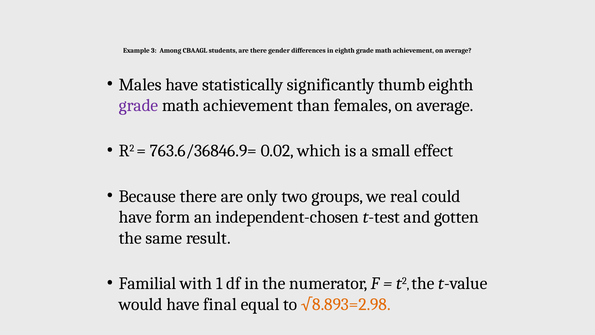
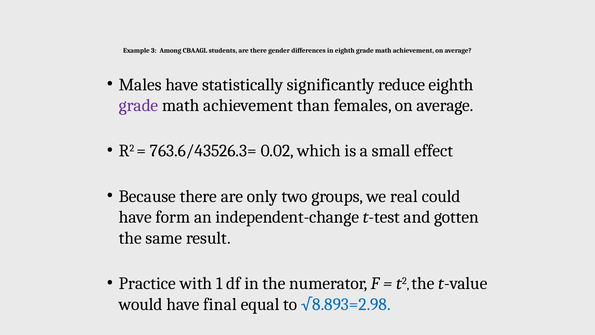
thumb: thumb -> reduce
763.6/36846.9=: 763.6/36846.9= -> 763.6/43526.3=
independent-chosen: independent-chosen -> independent-change
Familial: Familial -> Practice
√8.893=2.98 colour: orange -> blue
